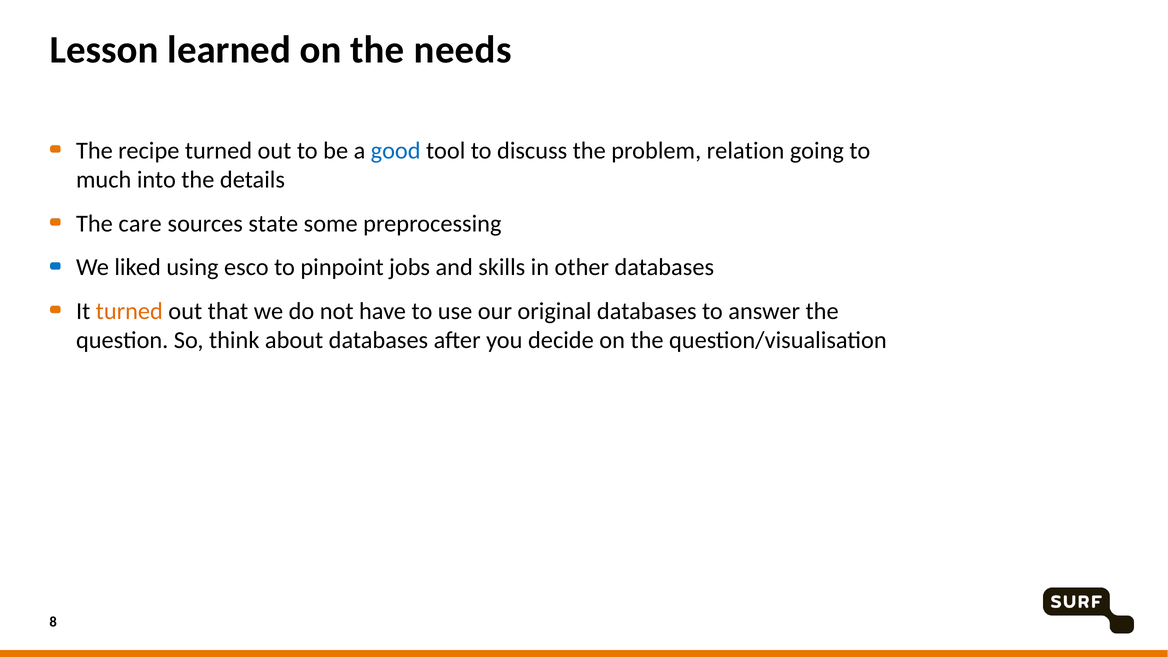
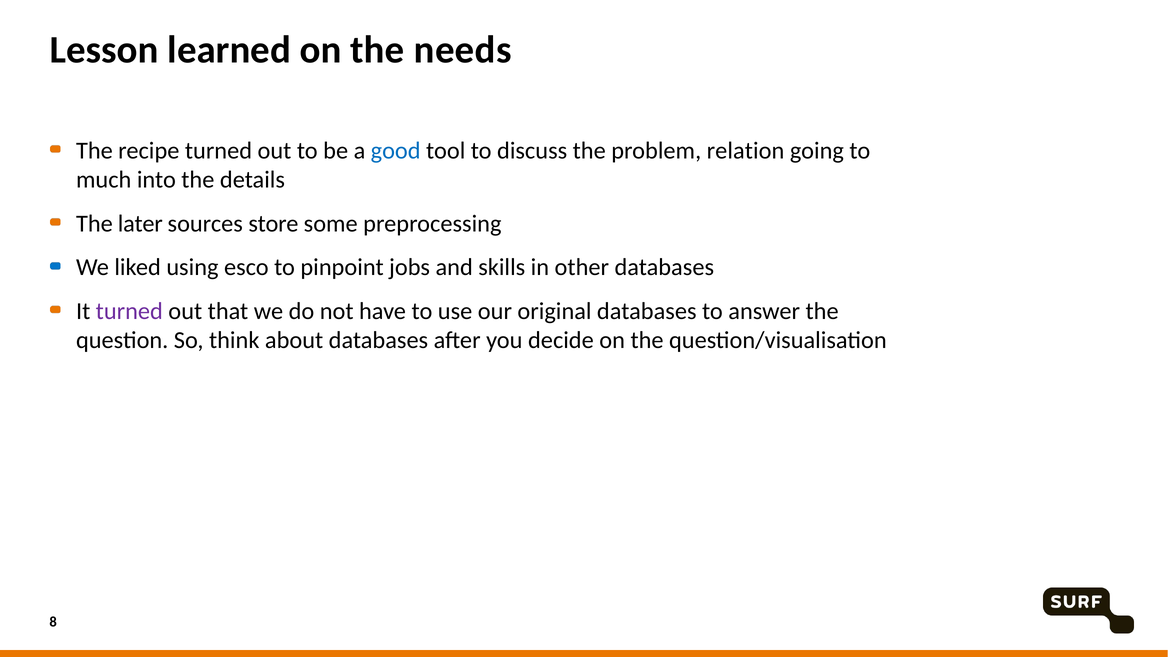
care: care -> later
state: state -> store
turned at (129, 311) colour: orange -> purple
